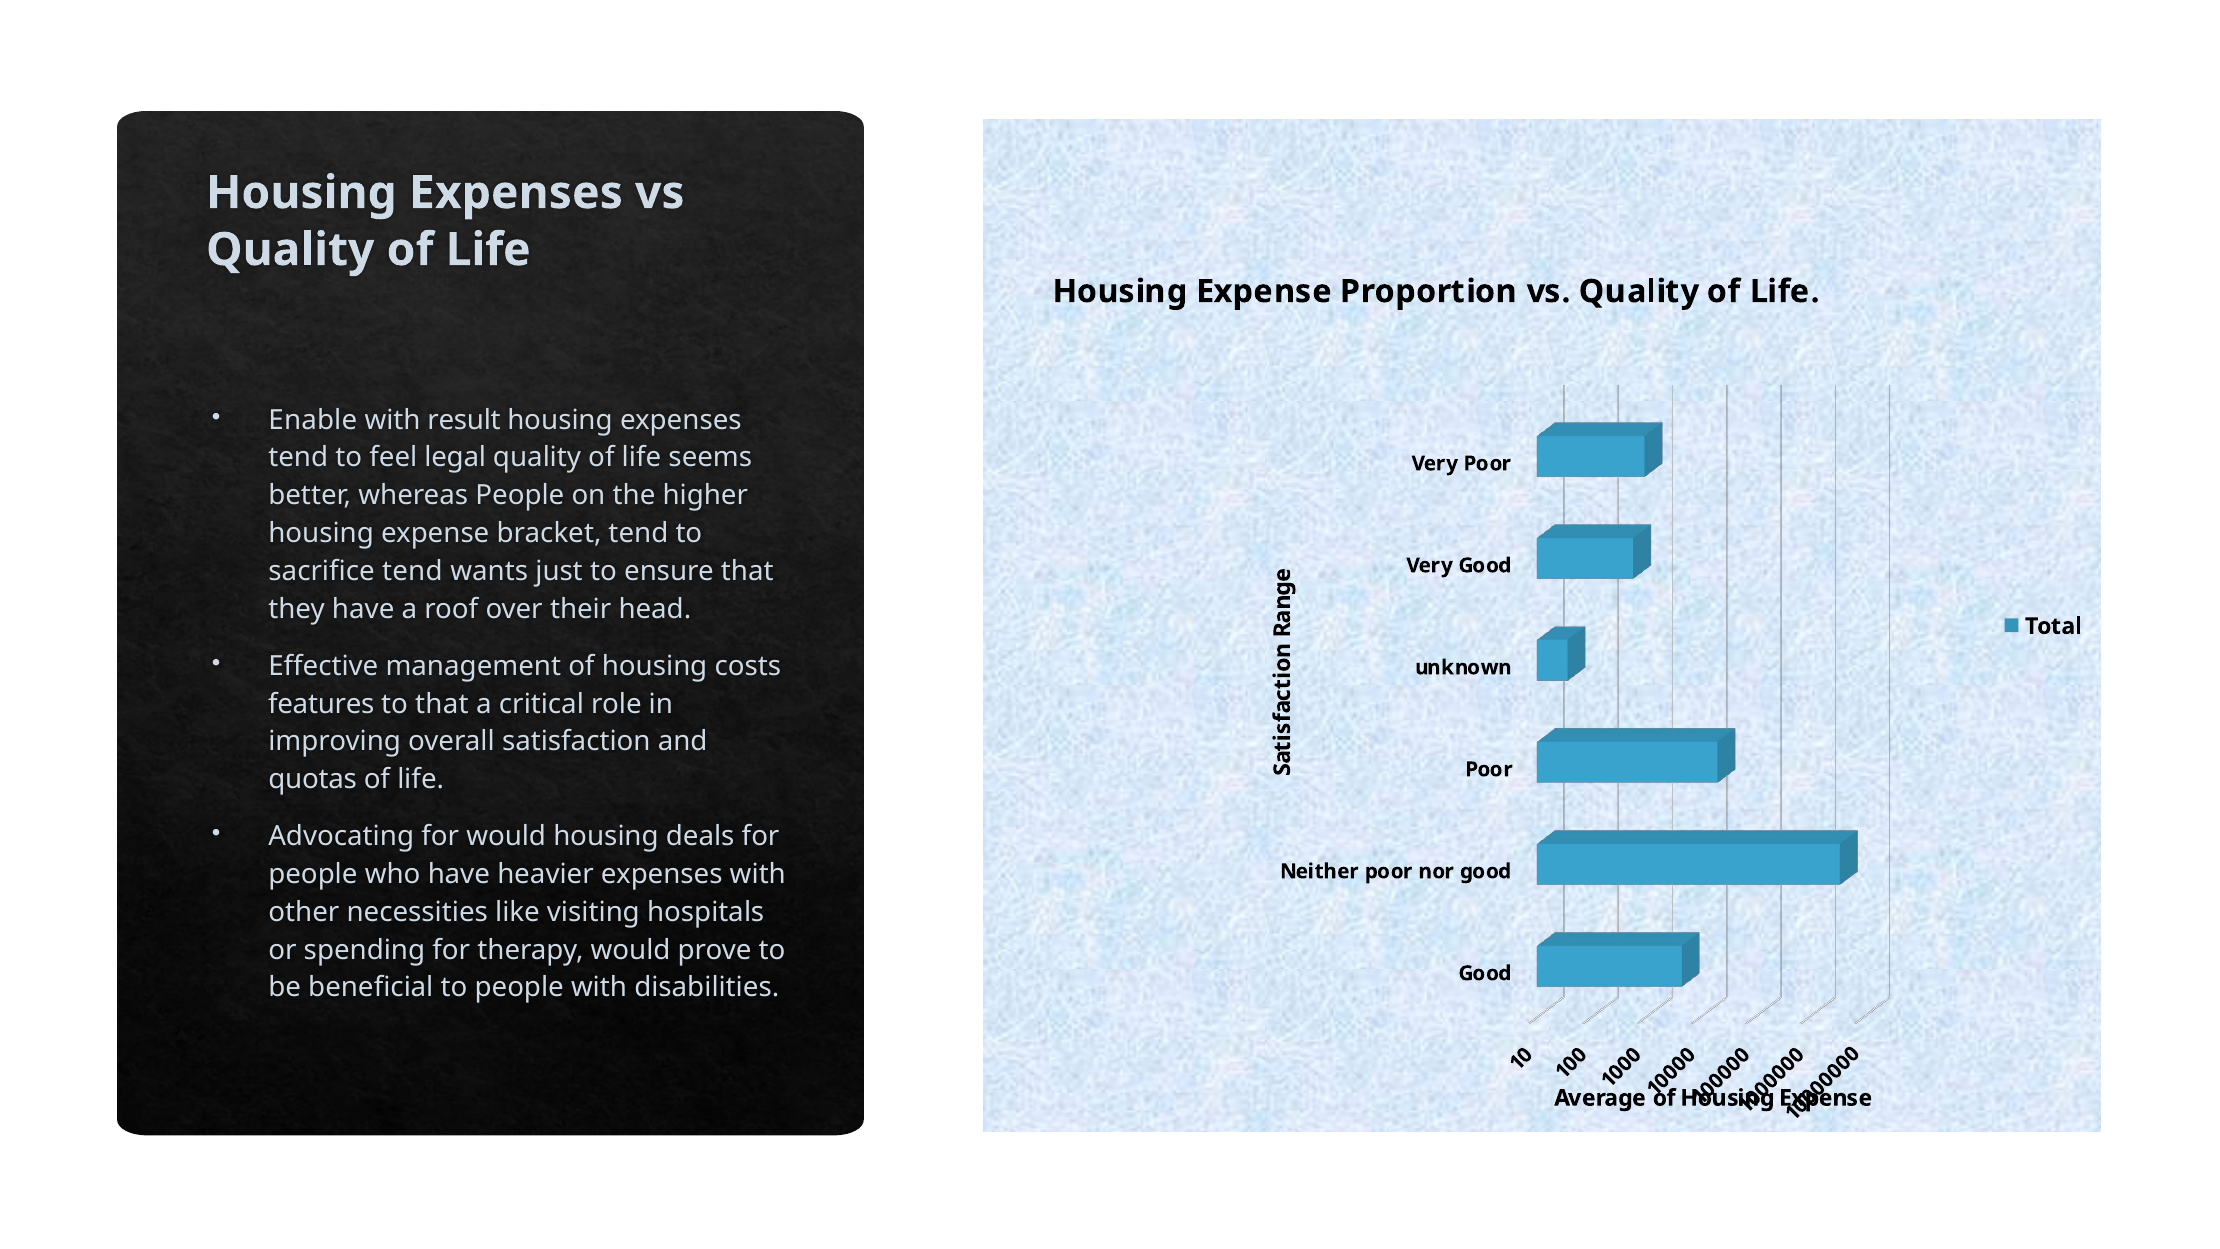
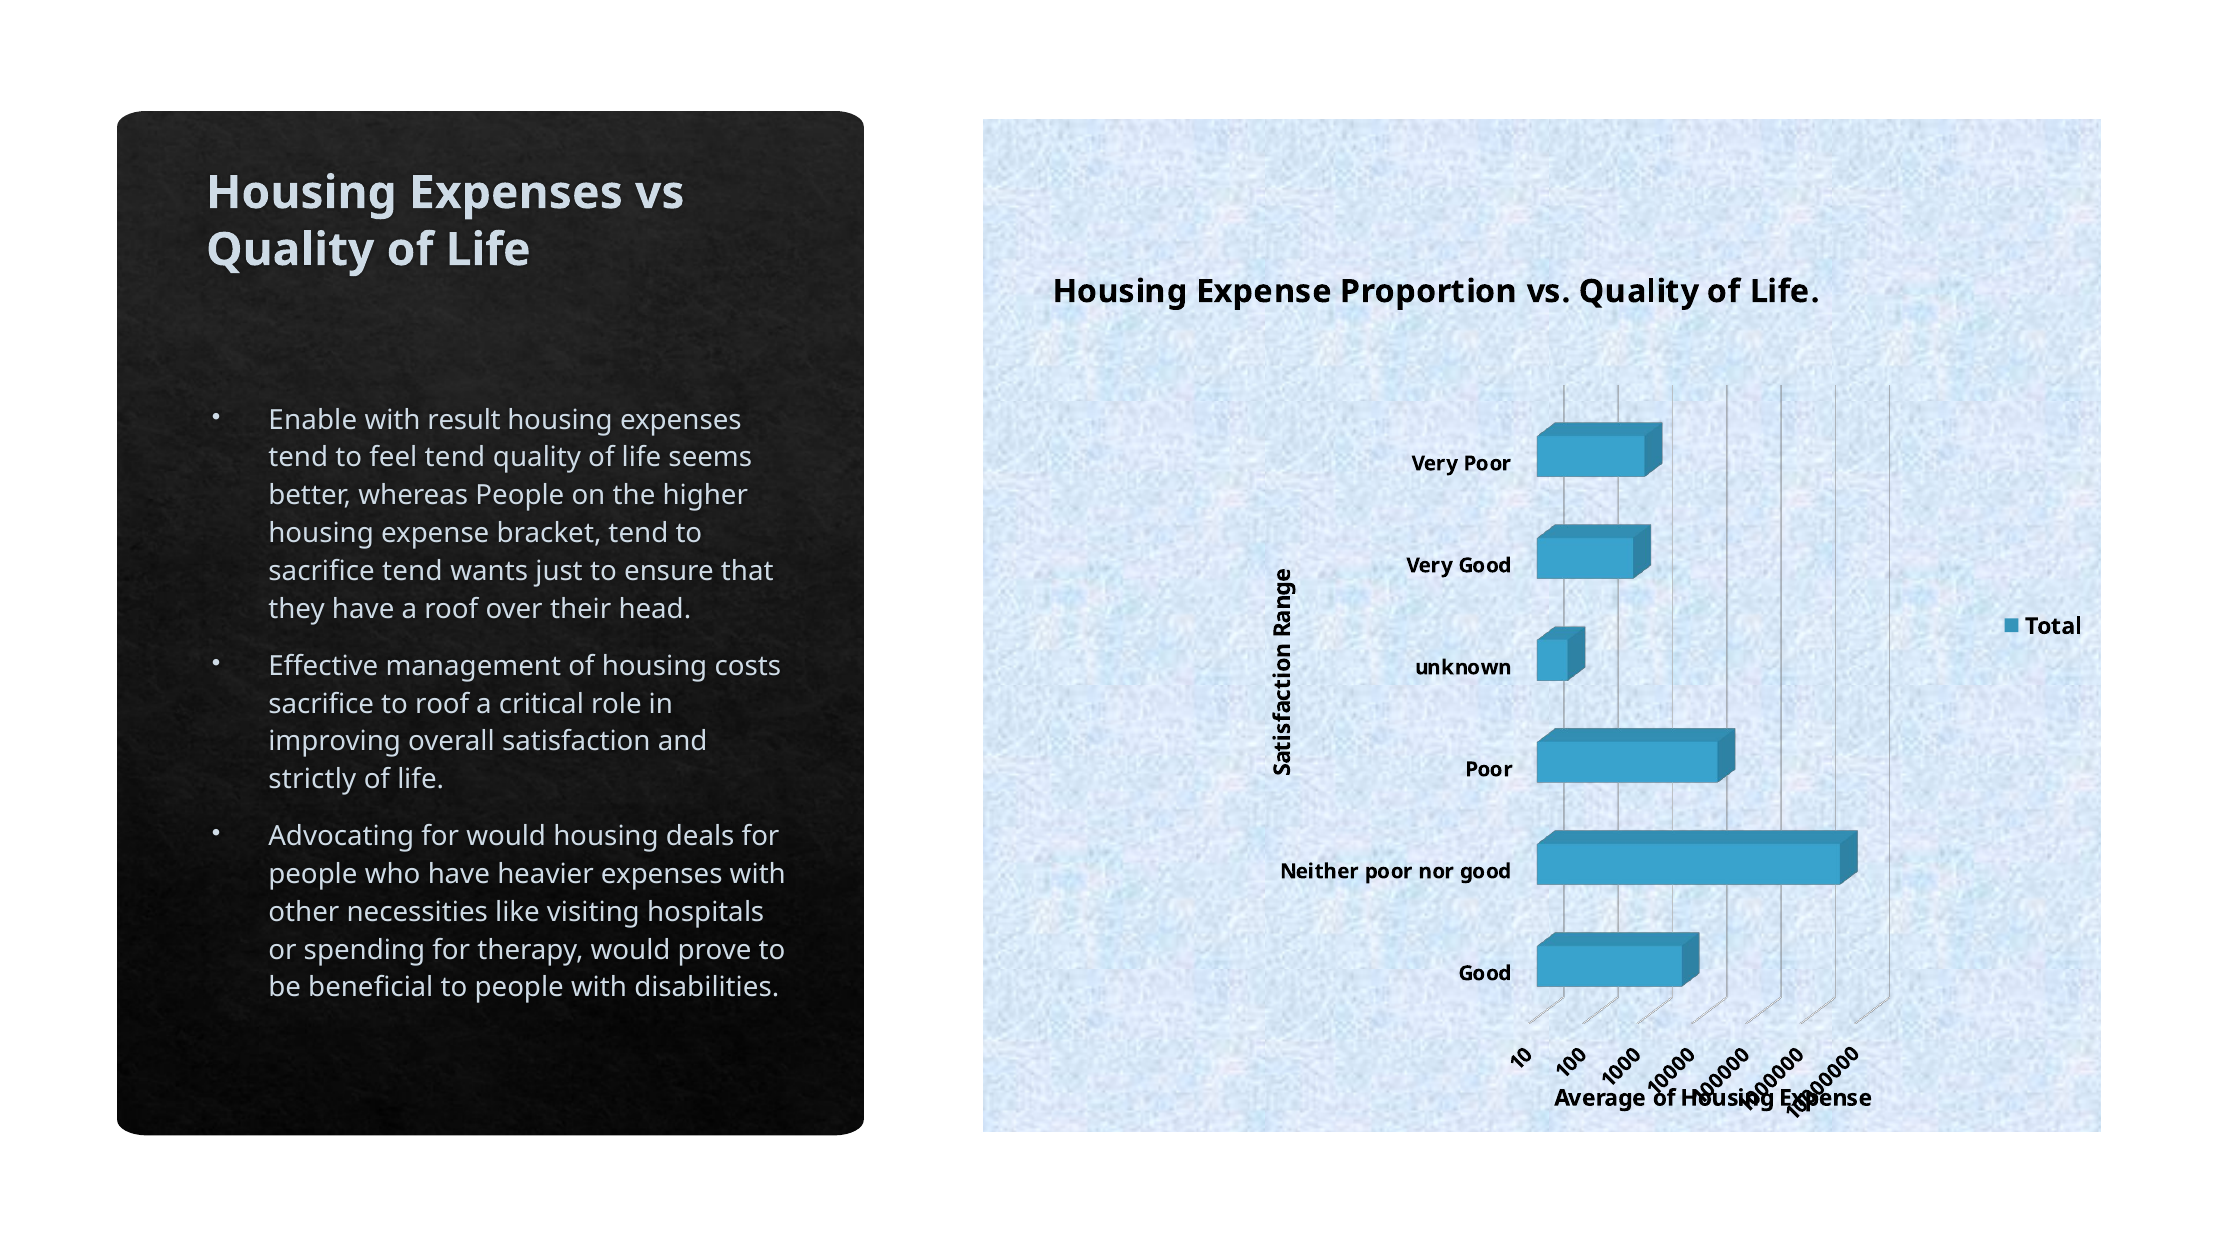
feel legal: legal -> tend
features at (321, 704): features -> sacrifice
to that: that -> roof
quotas: quotas -> strictly
